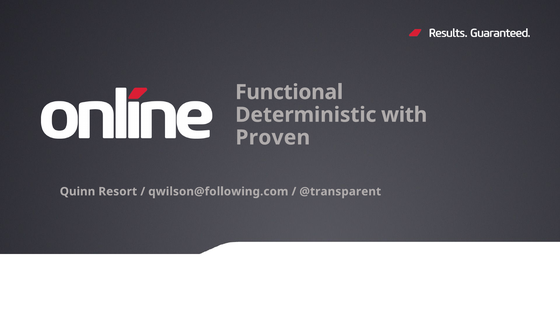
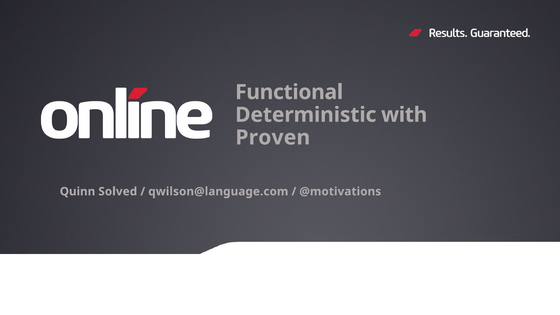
Resort: Resort -> Solved
qwilson@following.com: qwilson@following.com -> qwilson@language.com
@transparent: @transparent -> @motivations
